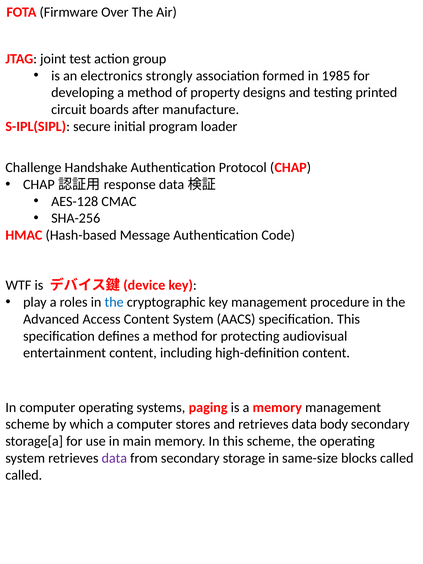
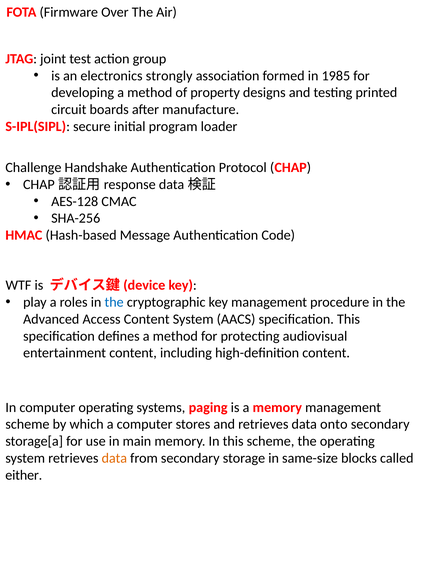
body: body -> onto
data at (114, 458) colour: purple -> orange
called at (24, 475): called -> either
